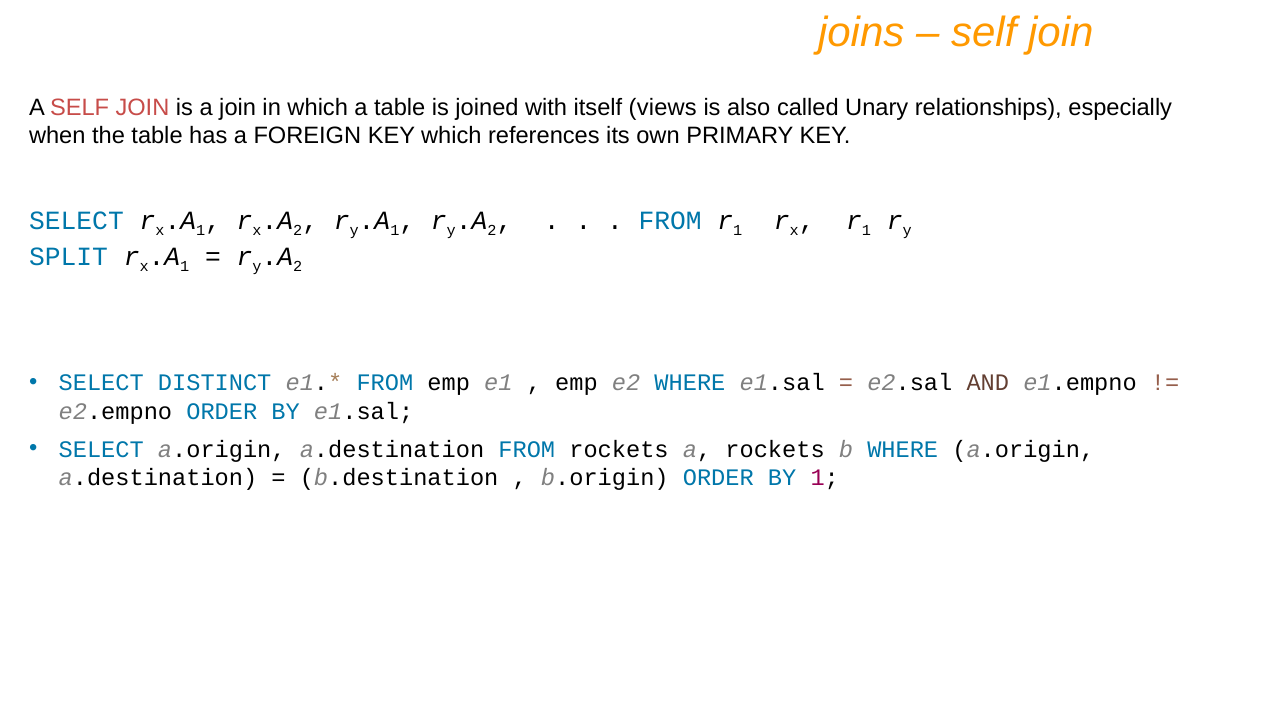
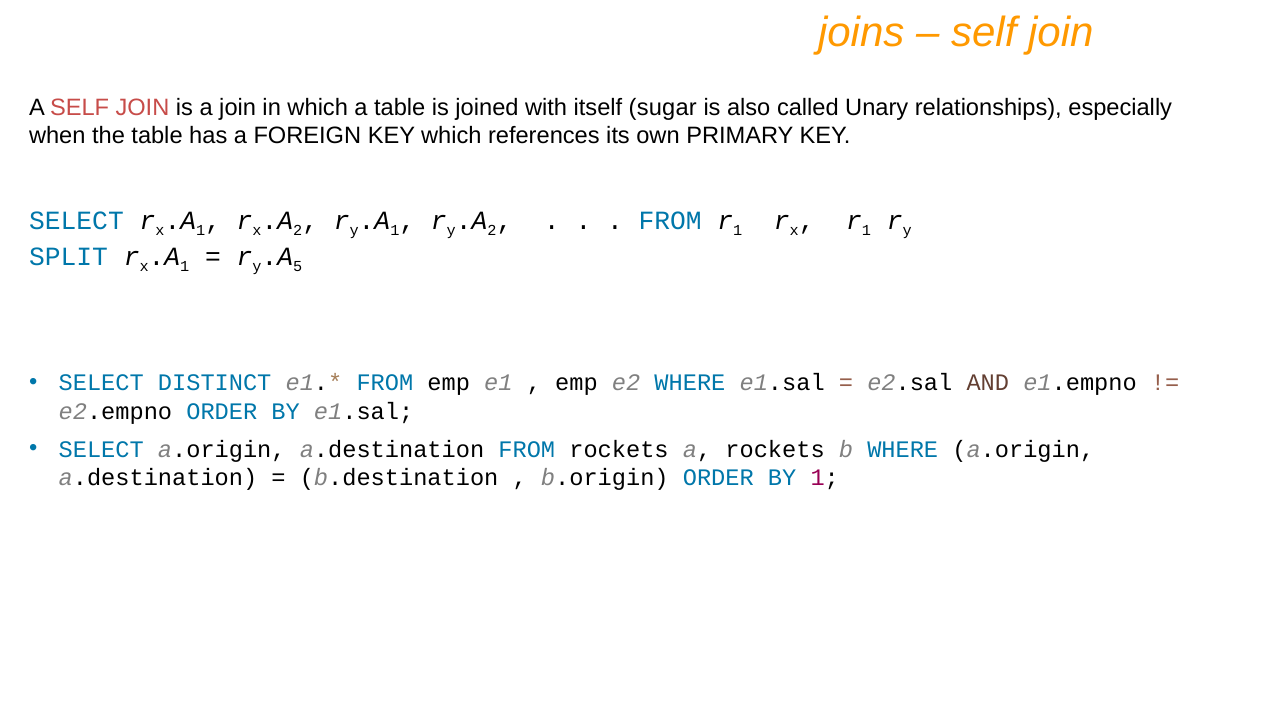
views: views -> sugar
2 at (298, 267): 2 -> 5
